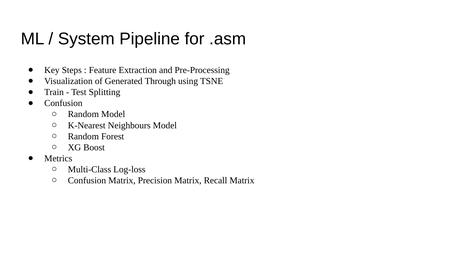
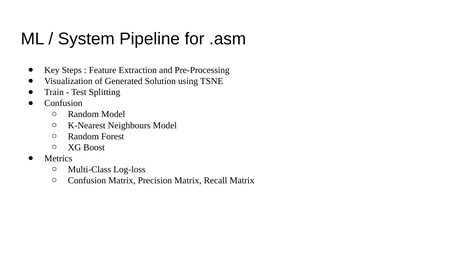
Through: Through -> Solution
